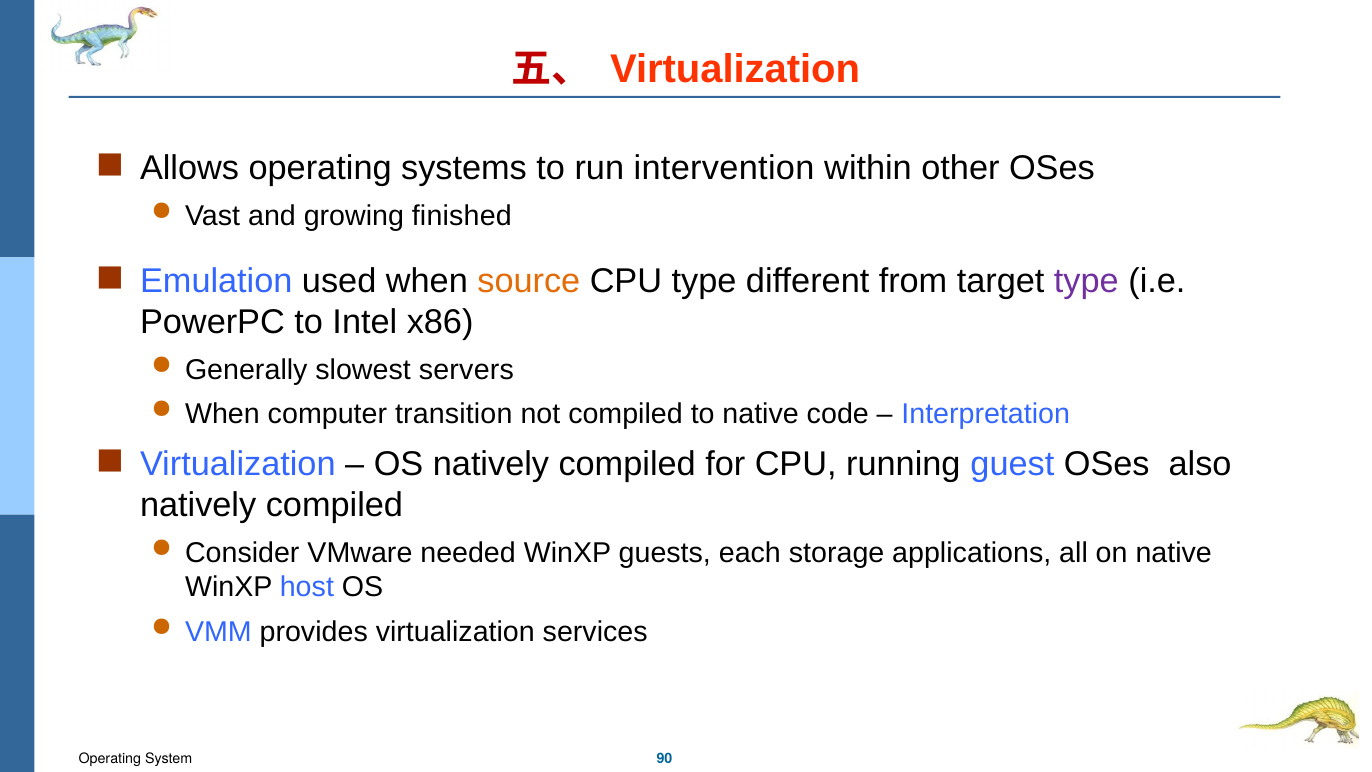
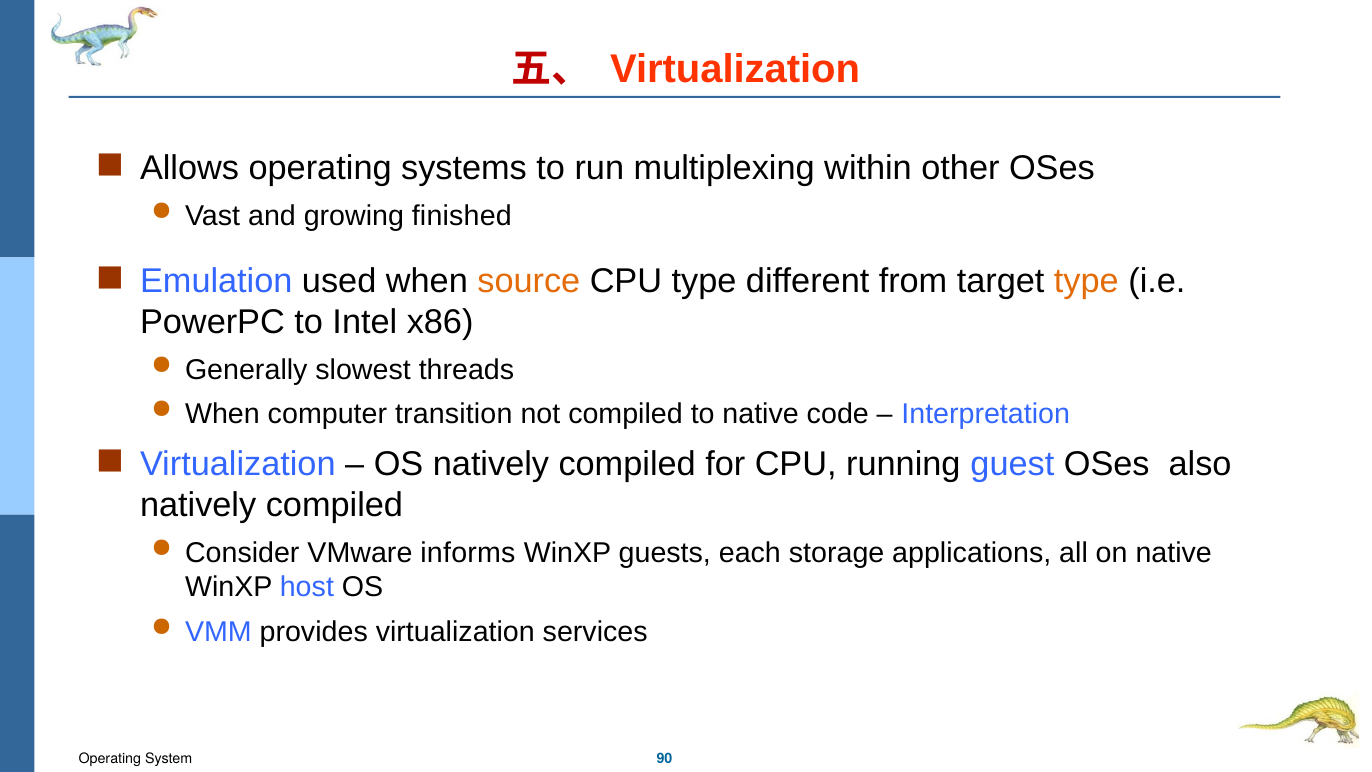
intervention: intervention -> multiplexing
type at (1086, 281) colour: purple -> orange
servers: servers -> threads
needed: needed -> informs
